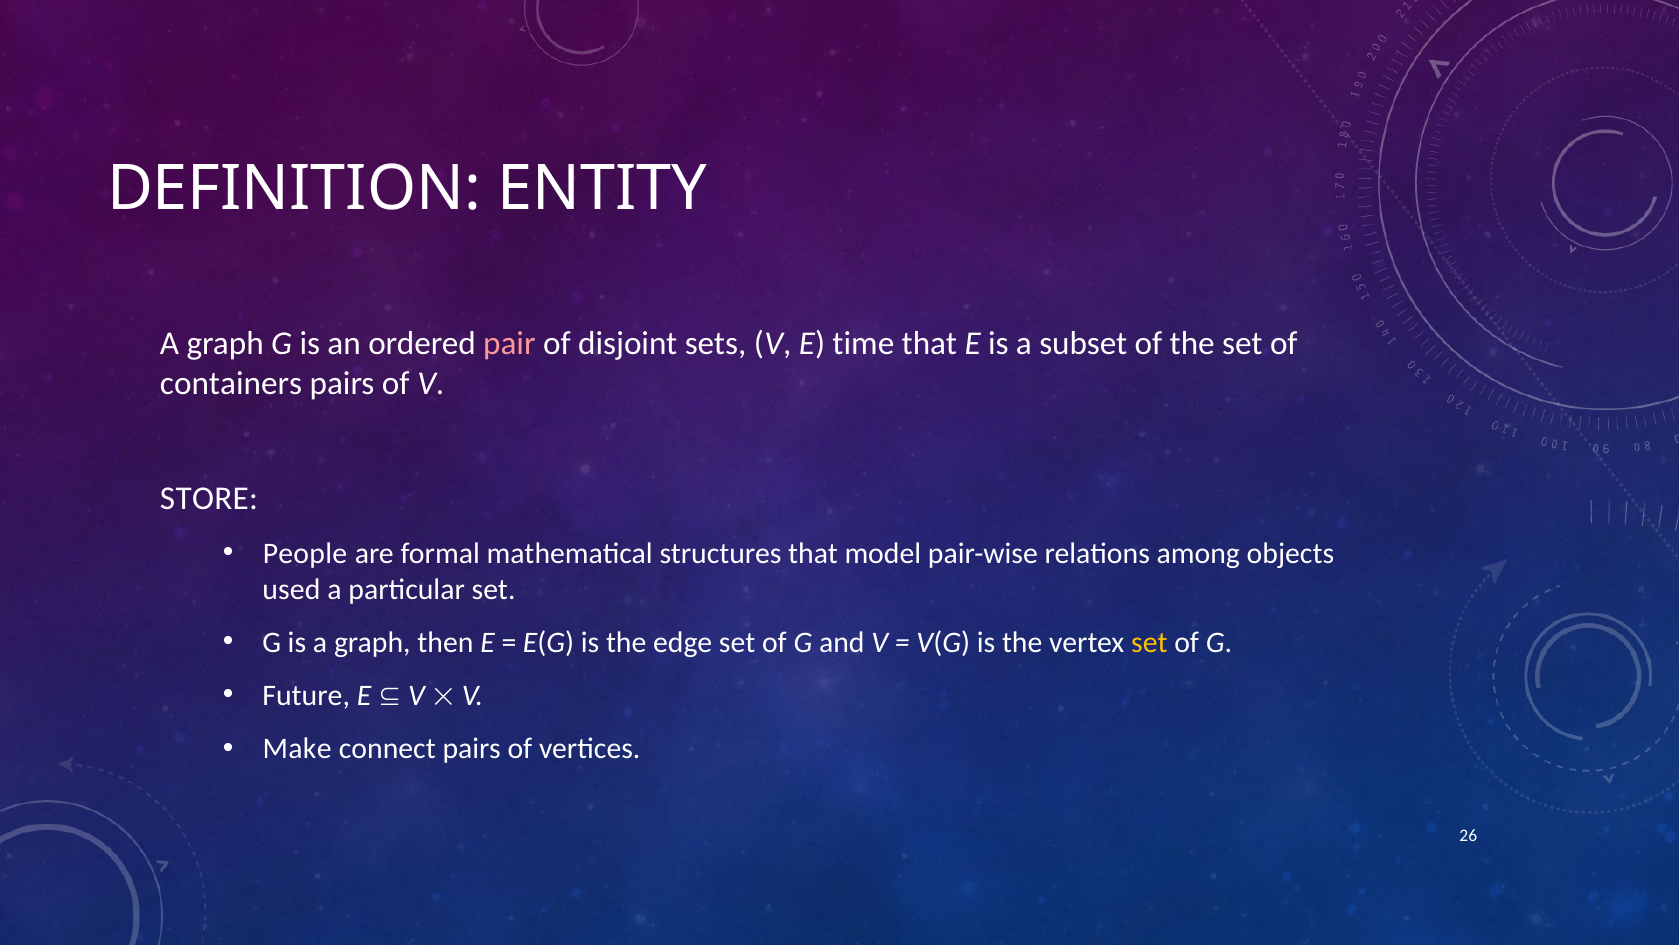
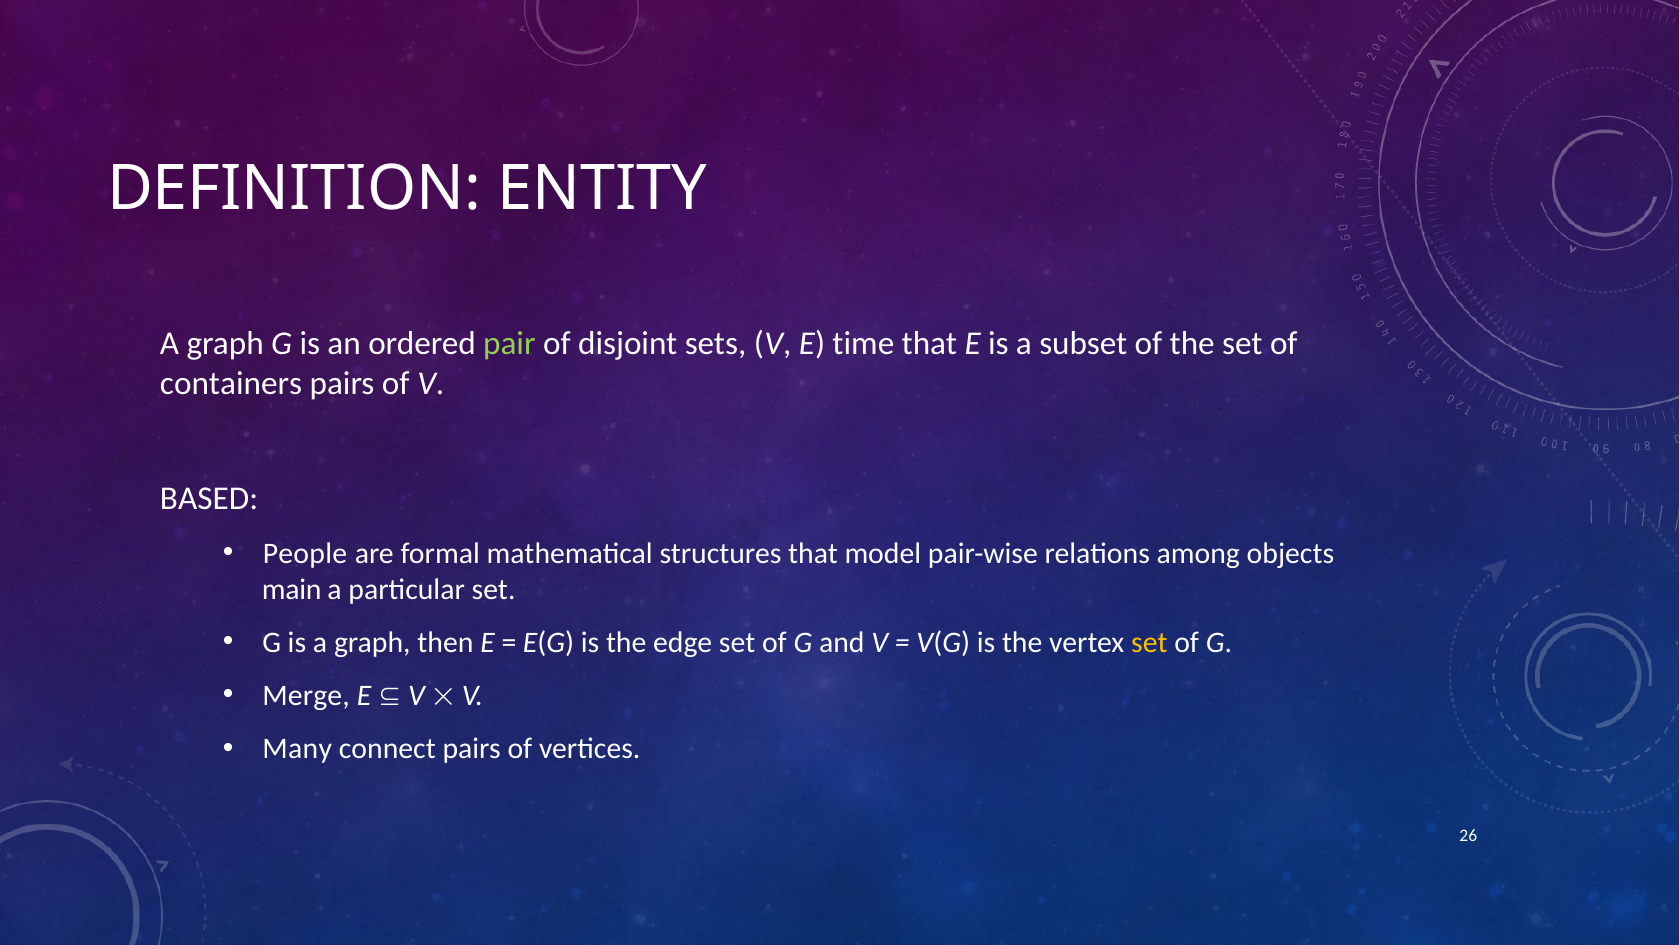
pair colour: pink -> light green
STORE: STORE -> BASED
used: used -> main
Future: Future -> Merge
Make: Make -> Many
